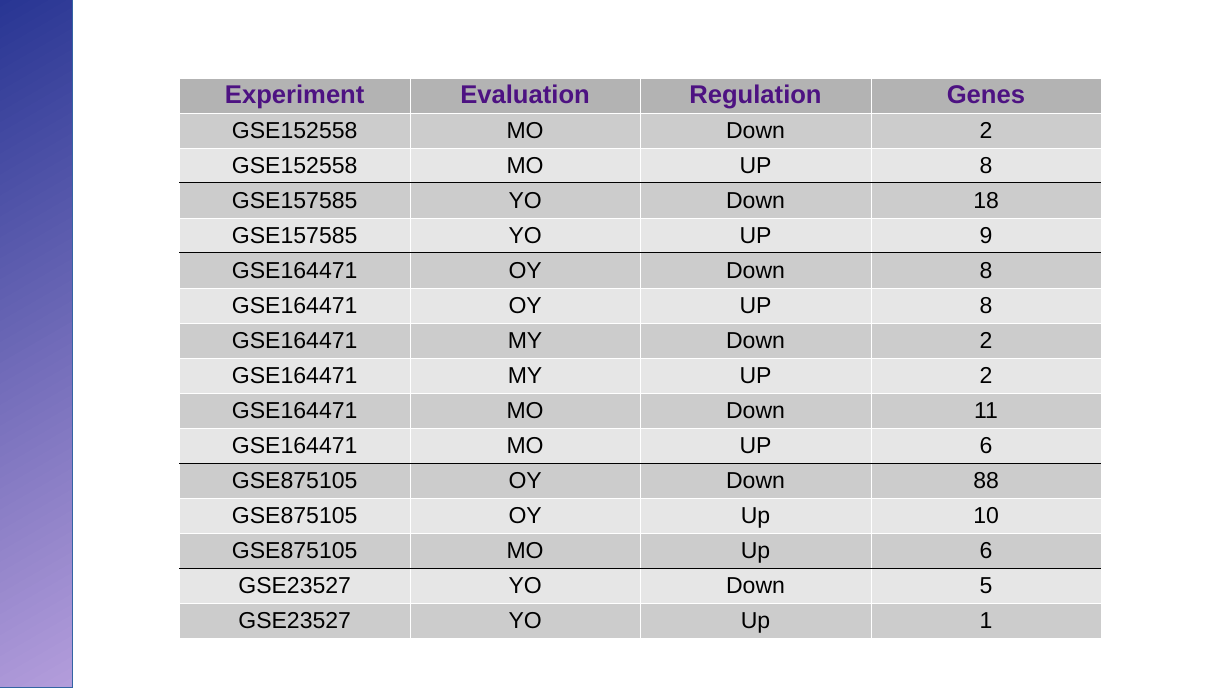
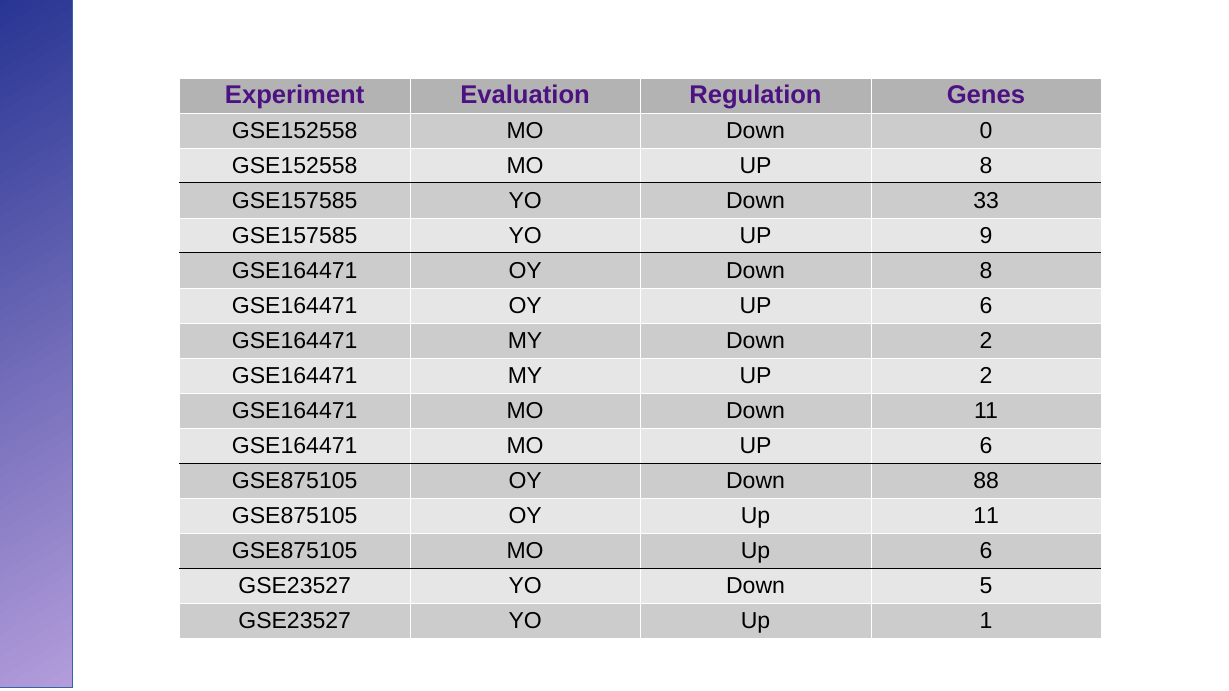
MO Down 2: 2 -> 0
18: 18 -> 33
OY UP 8: 8 -> 6
Up 10: 10 -> 11
